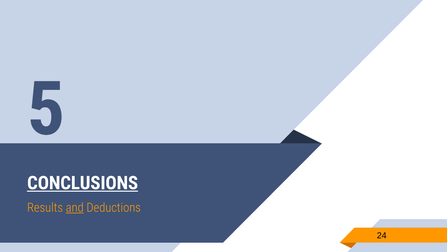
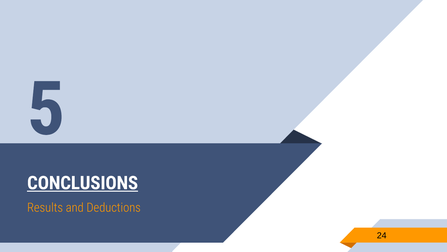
and underline: present -> none
